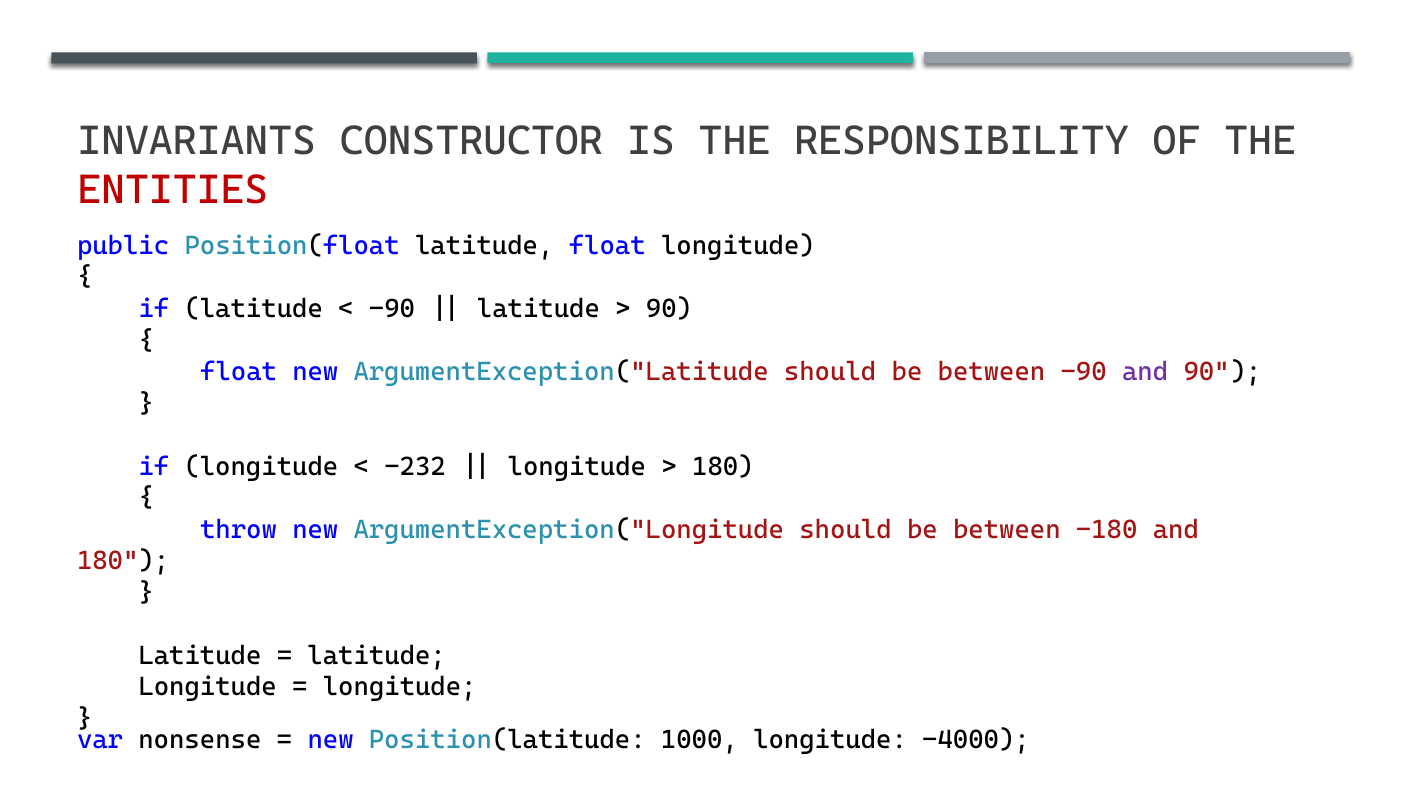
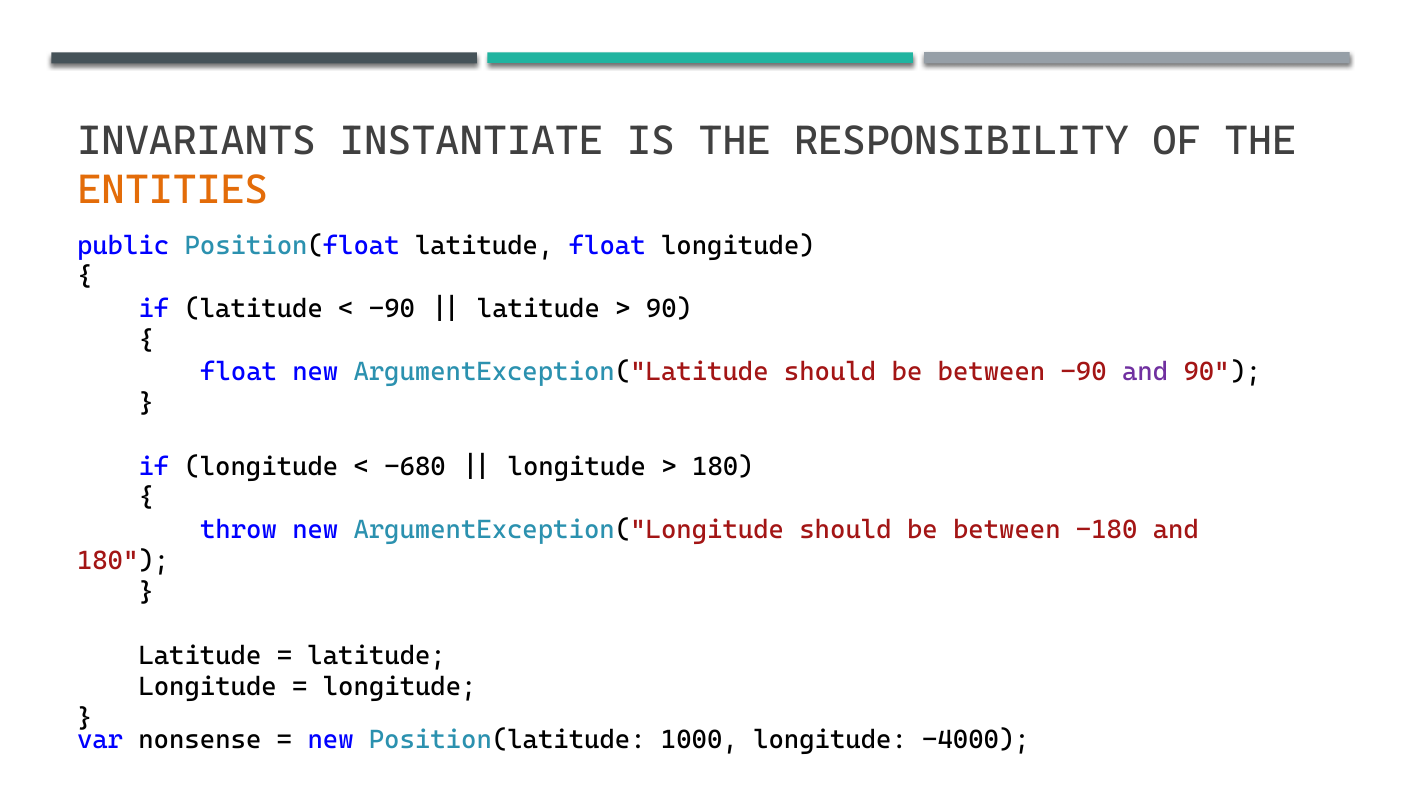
CONSTRUCTOR: CONSTRUCTOR -> INSTANTIATE
ENTITIES colour: red -> orange
-232: -232 -> -680
